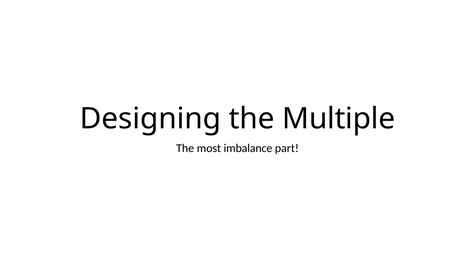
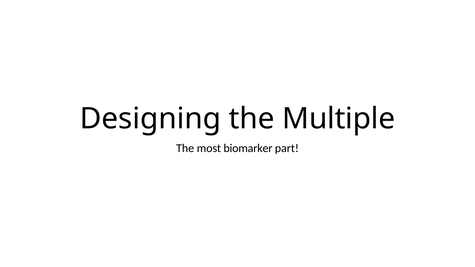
imbalance: imbalance -> biomarker
